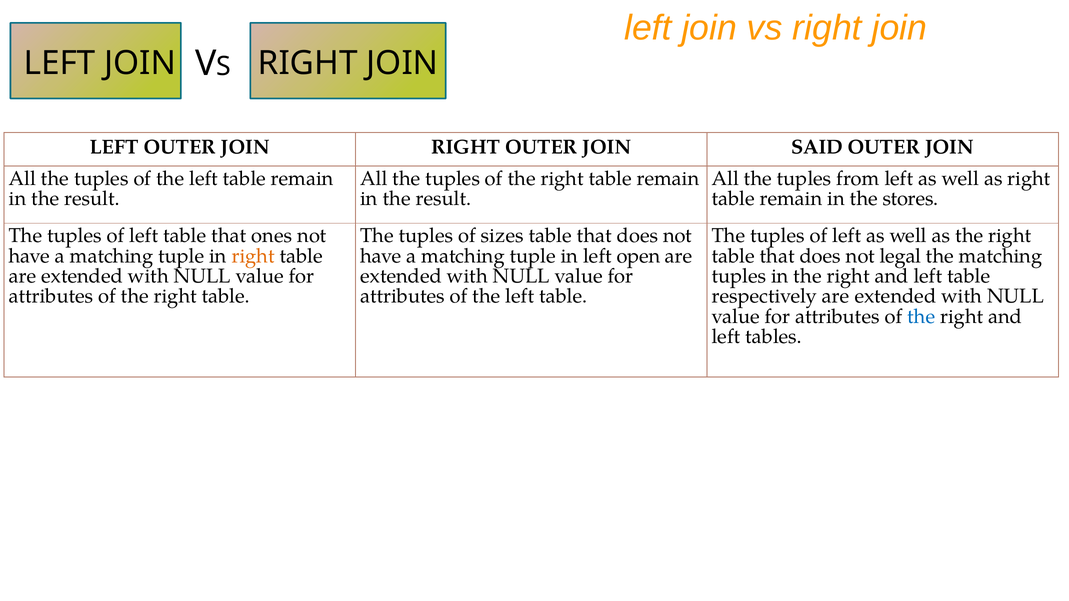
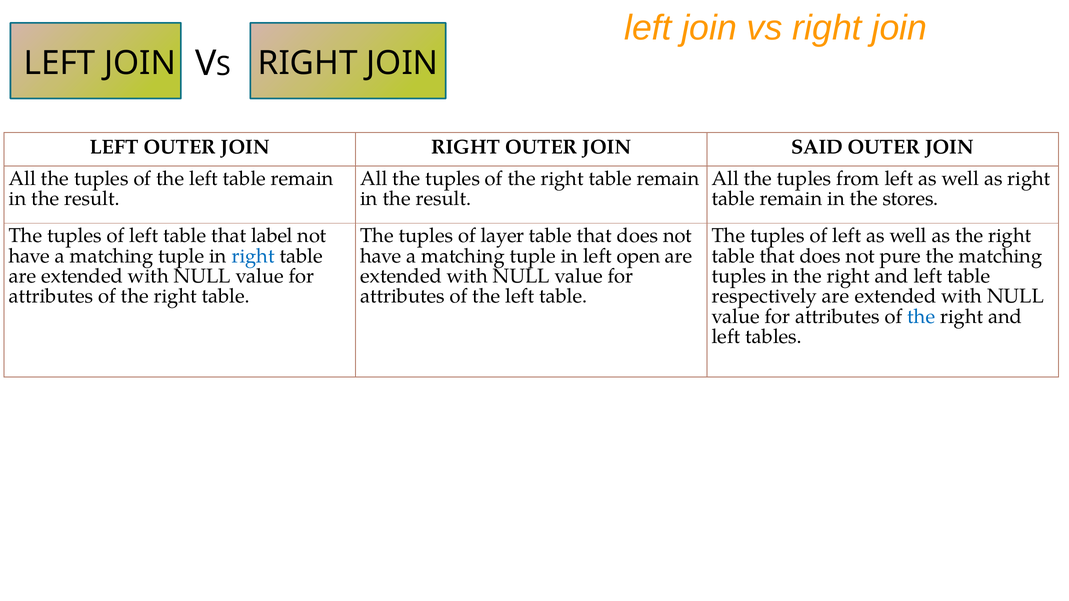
ones: ones -> label
sizes: sizes -> layer
right at (253, 256) colour: orange -> blue
legal: legal -> pure
